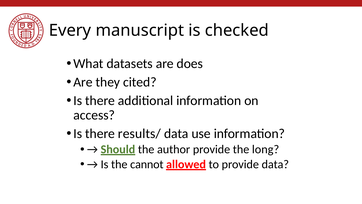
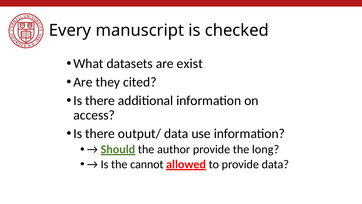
does: does -> exist
results/: results/ -> output/
